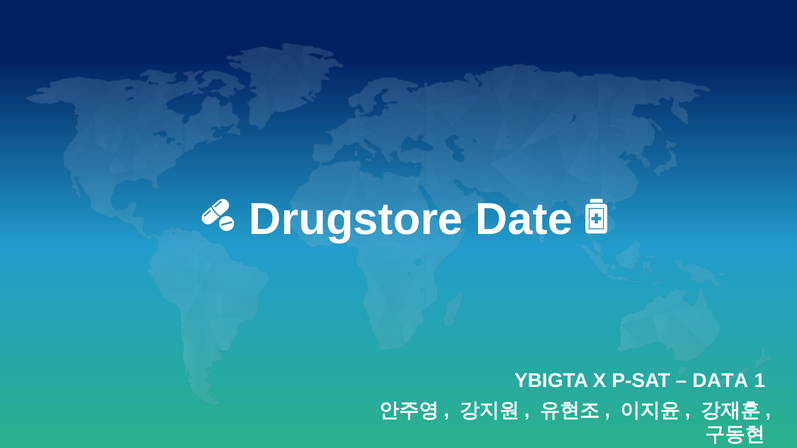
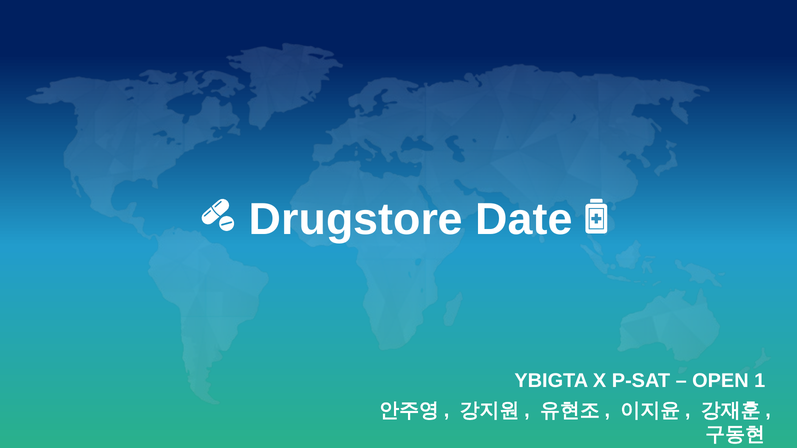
DATA: DATA -> OPEN
